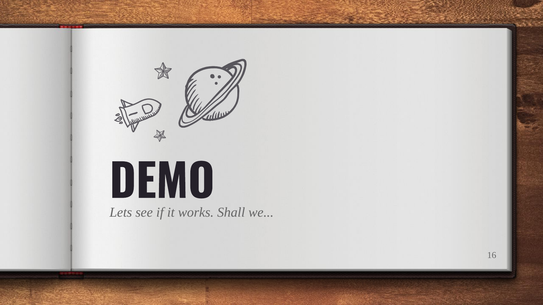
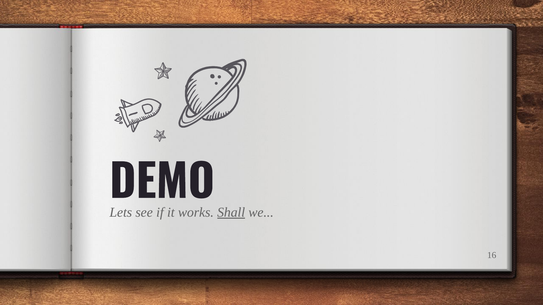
Shall underline: none -> present
